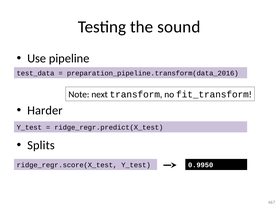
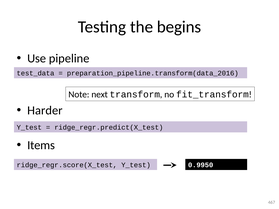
sound: sound -> begins
Splits: Splits -> Items
